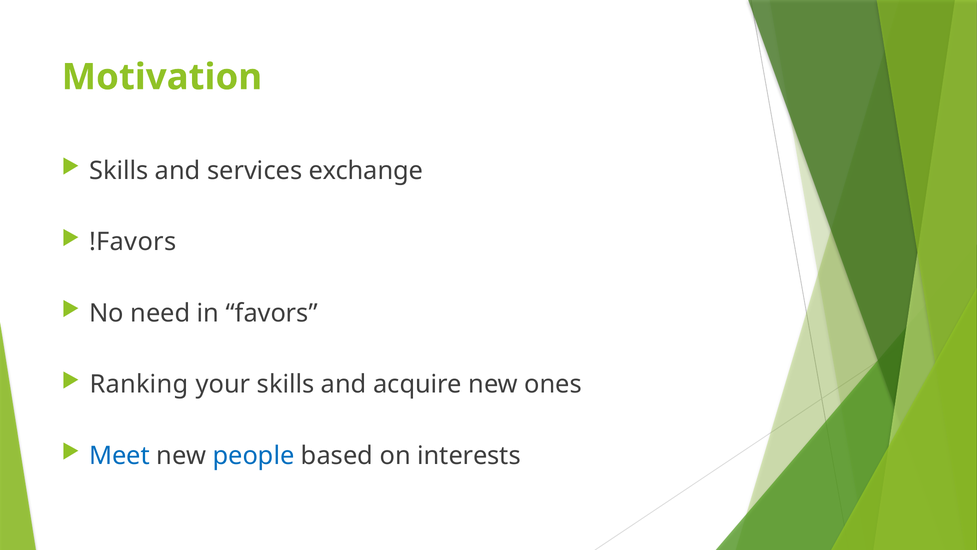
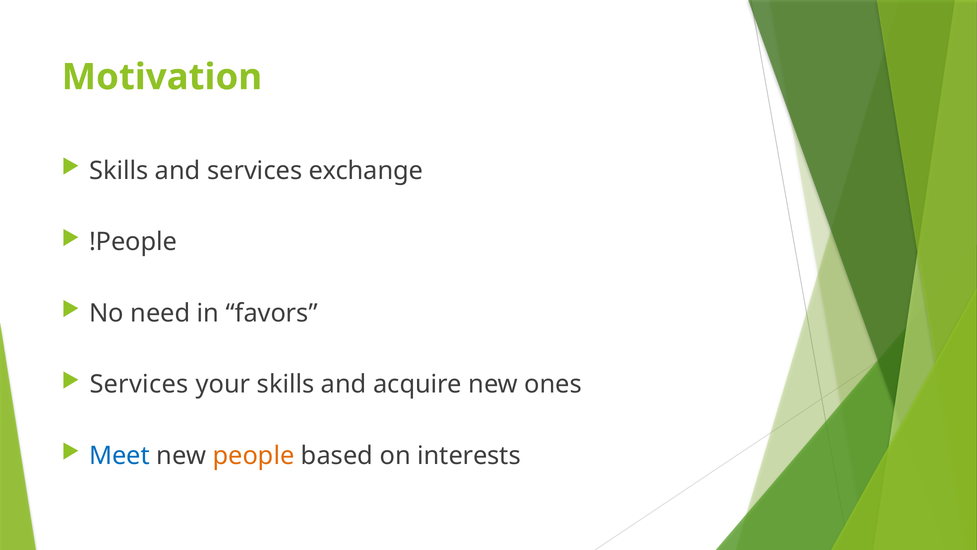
!Favors: !Favors -> !People
Ranking at (139, 384): Ranking -> Services
people colour: blue -> orange
